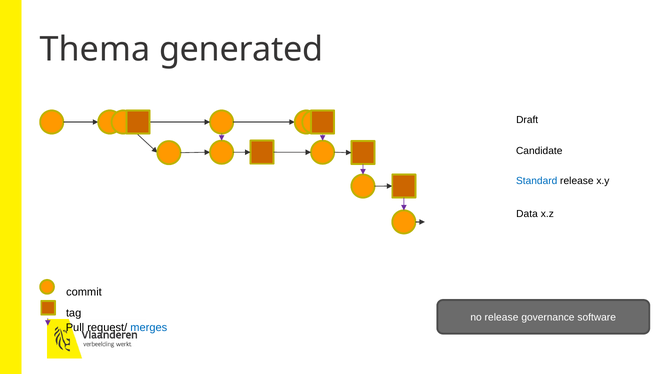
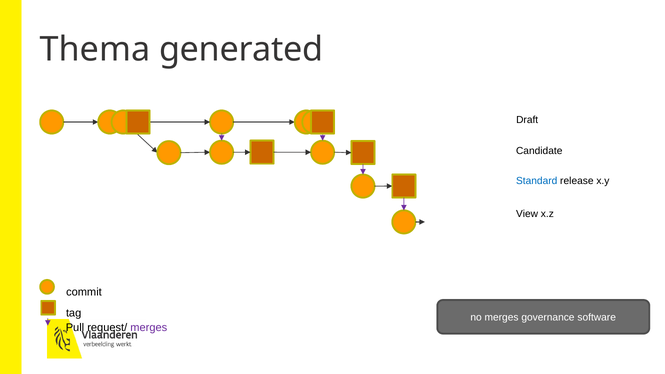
Data: Data -> View
no release: release -> merges
merges at (149, 328) colour: blue -> purple
